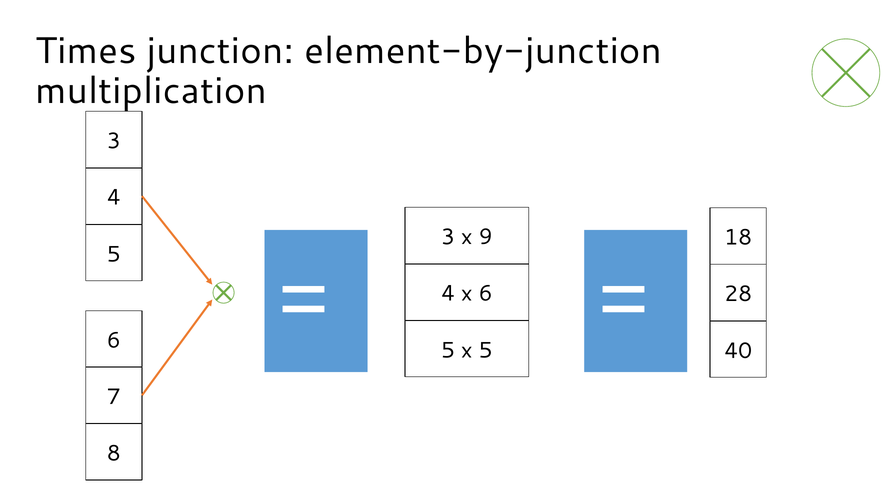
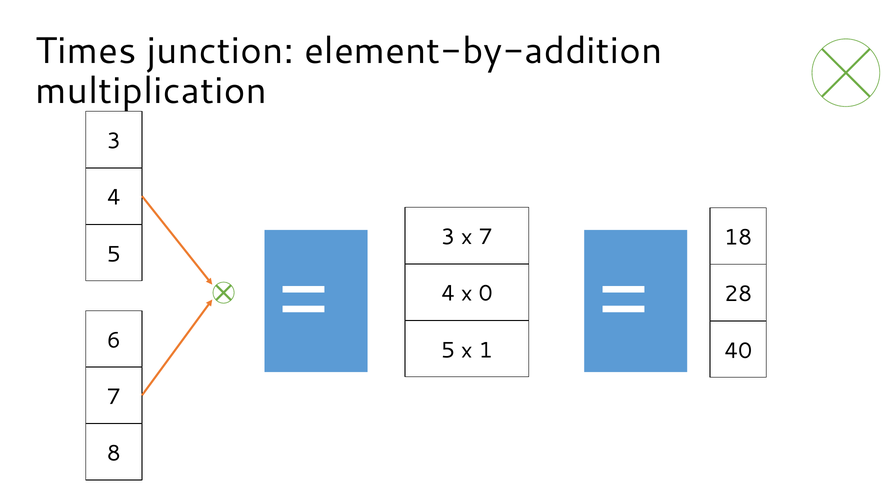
element-by-junction: element-by-junction -> element-by-addition
x 9: 9 -> 7
x 6: 6 -> 0
x 5: 5 -> 1
